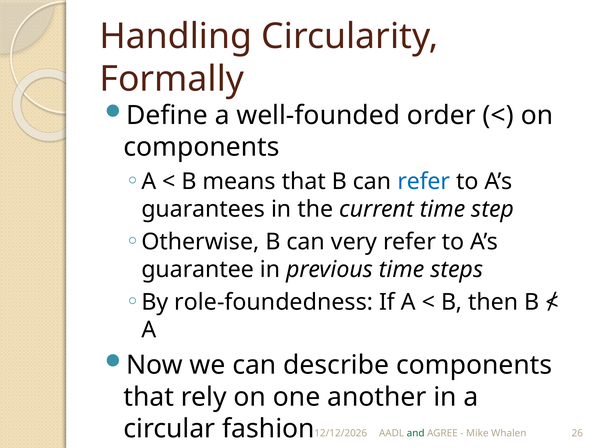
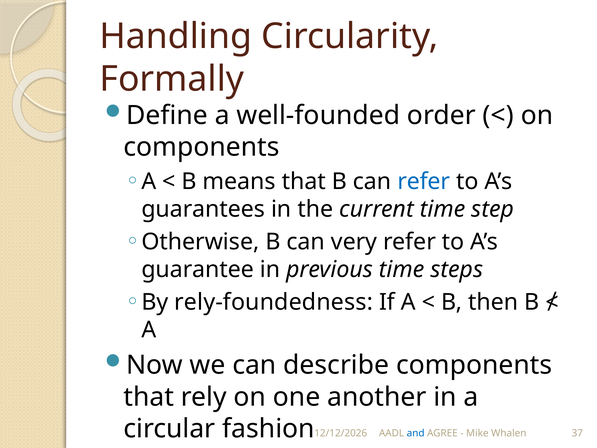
role-foundedness: role-foundedness -> rely-foundedness
and colour: green -> blue
26: 26 -> 37
